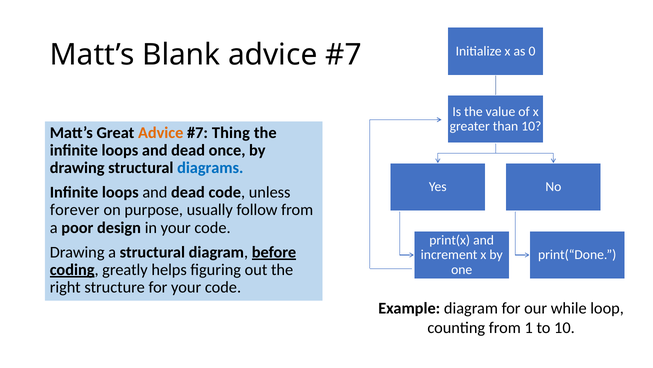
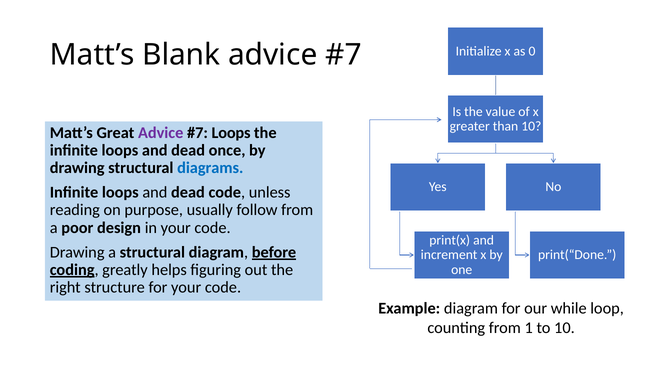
Advice at (161, 132) colour: orange -> purple
Thing at (231, 132): Thing -> Loops
forever: forever -> reading
